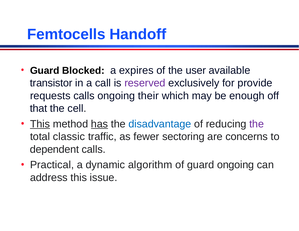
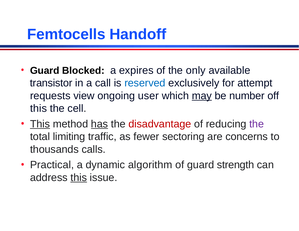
user: user -> only
reserved colour: purple -> blue
provide: provide -> attempt
requests calls: calls -> view
their: their -> user
may underline: none -> present
enough: enough -> number
that at (39, 109): that -> this
disadvantage colour: blue -> red
classic: classic -> limiting
dependent: dependent -> thousands
guard ongoing: ongoing -> strength
this at (79, 178) underline: none -> present
